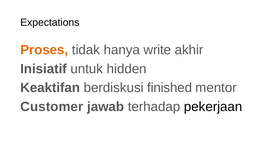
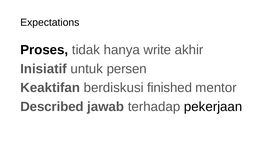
Proses colour: orange -> black
hidden: hidden -> persen
Customer: Customer -> Described
